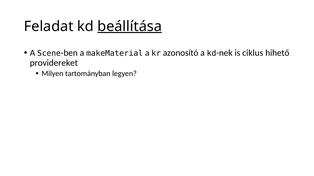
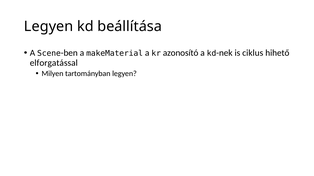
Feladat at (49, 26): Feladat -> Legyen
beállítása underline: present -> none
providereket: providereket -> elforgatással
